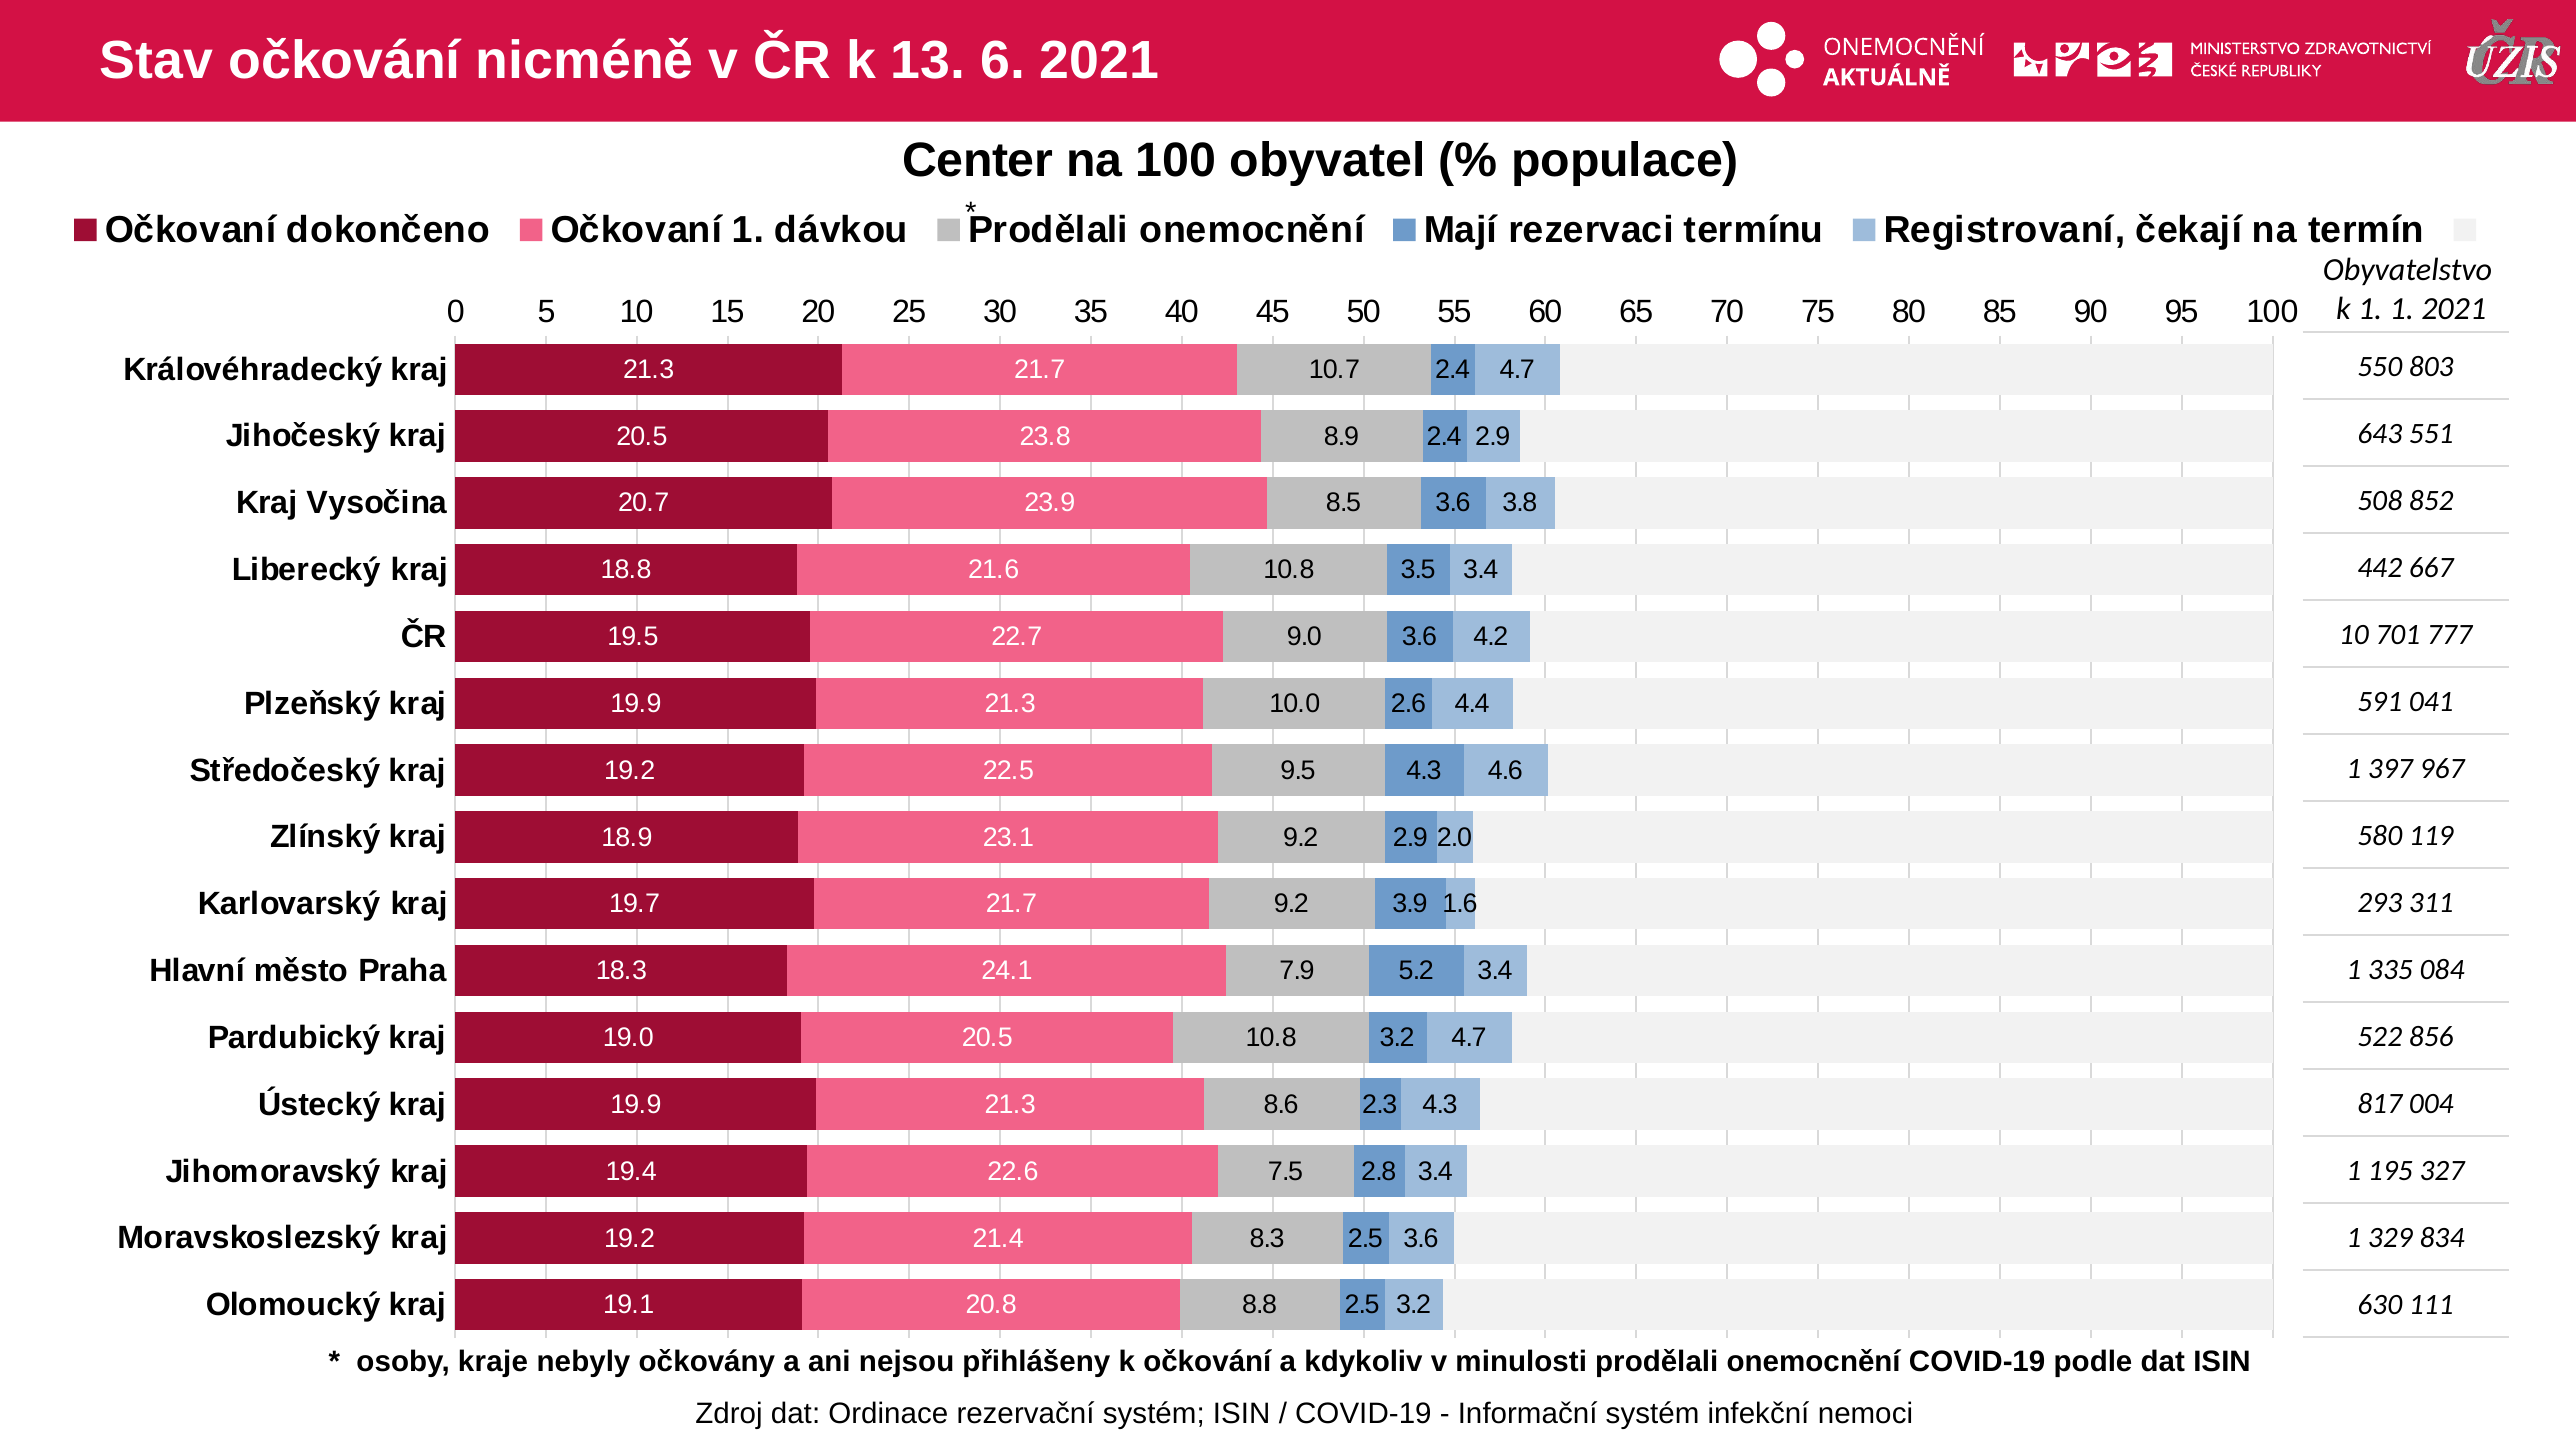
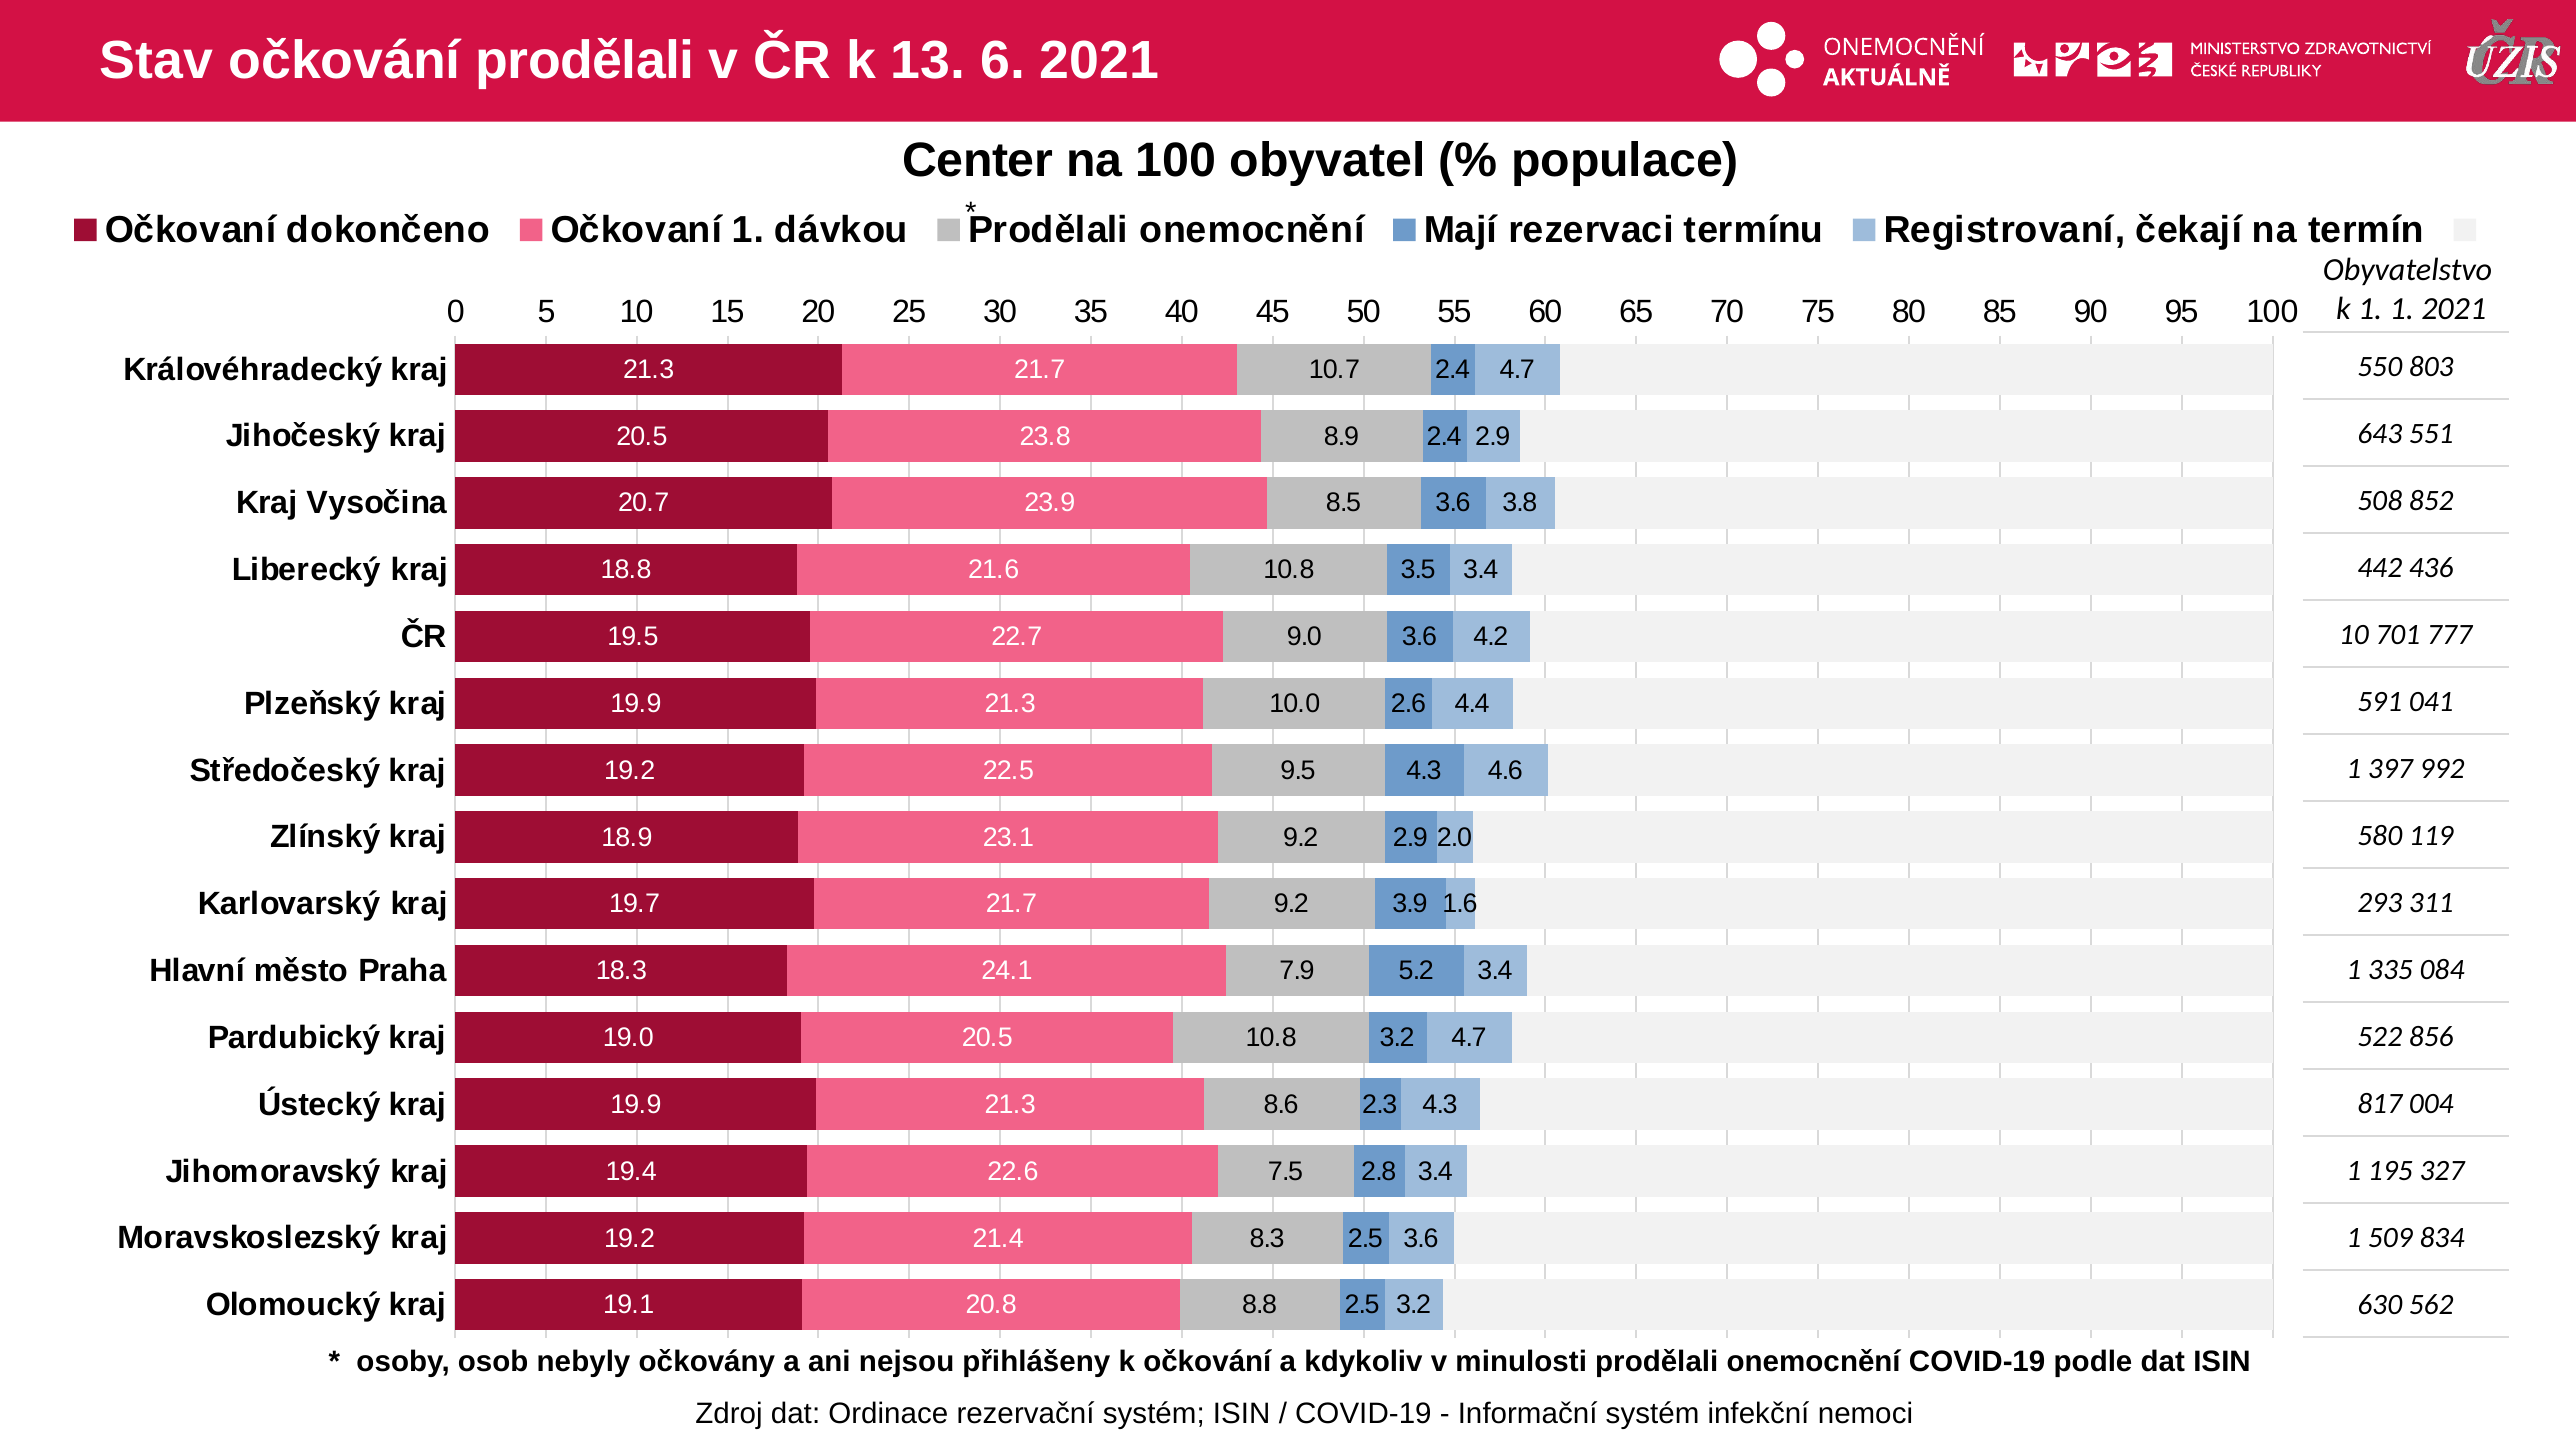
očkování nicméně: nicméně -> prodělali
667: 667 -> 436
967: 967 -> 992
329: 329 -> 509
111: 111 -> 562
kraje: kraje -> osob
